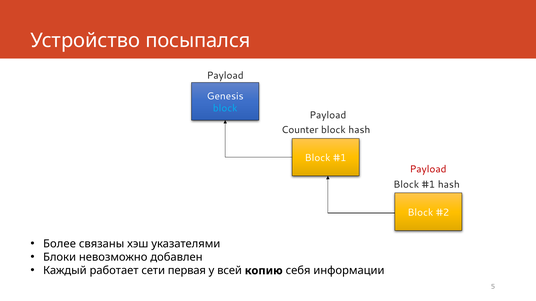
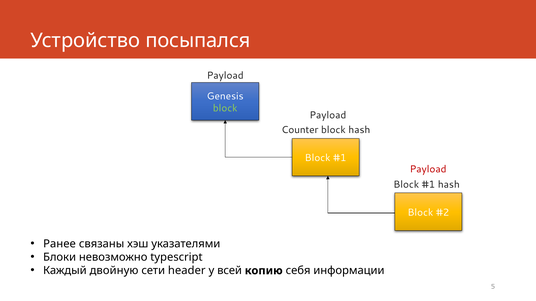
block at (225, 108) colour: light blue -> light green
Более: Более -> Ранее
добавлен: добавлен -> typescript
работает: работает -> двойную
первая: первая -> header
